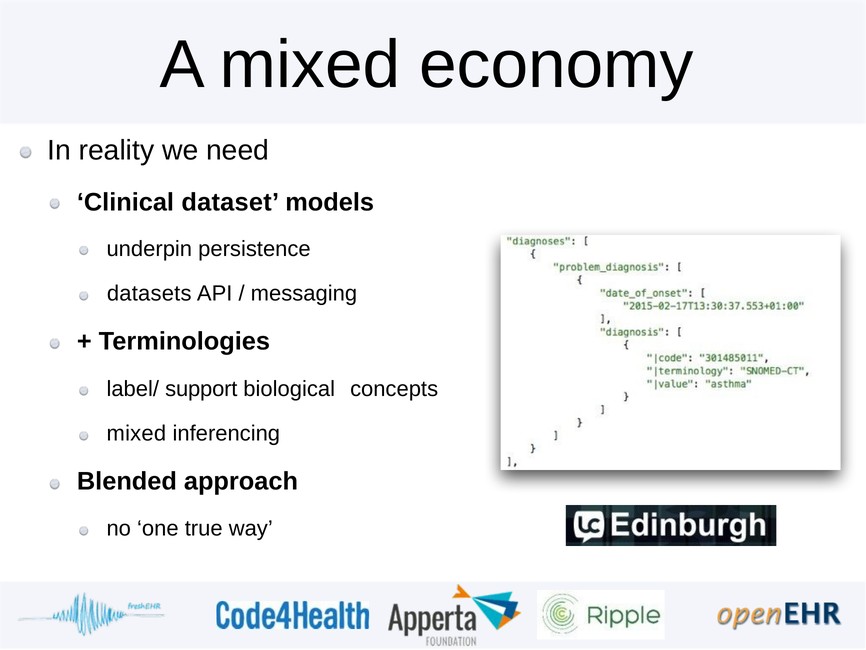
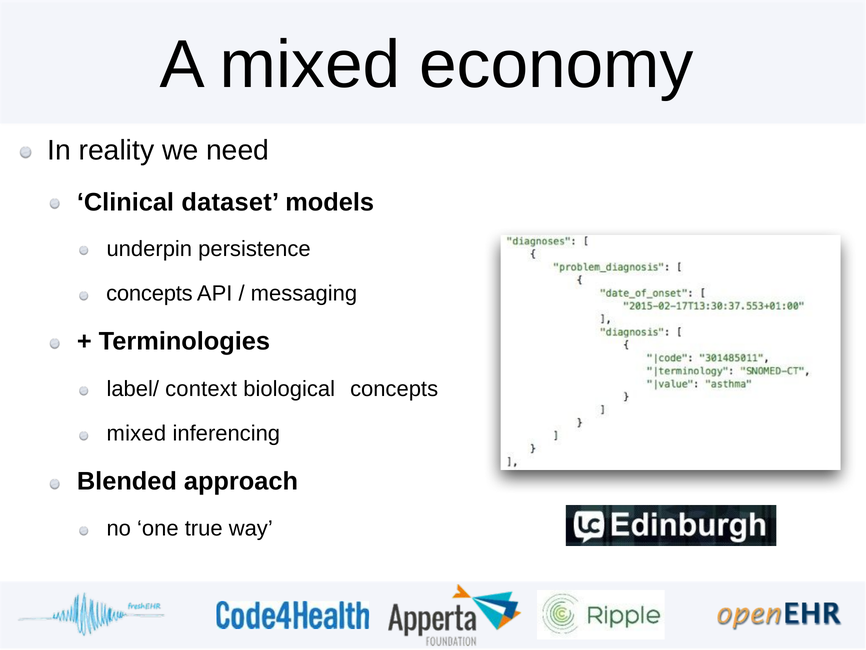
datasets at (149, 293): datasets -> concepts
support: support -> context
